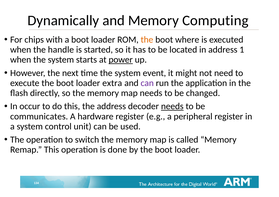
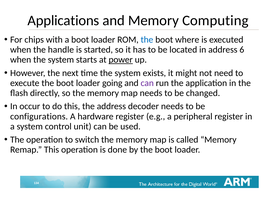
Dynamically: Dynamically -> Applications
the at (147, 40) colour: orange -> blue
1: 1 -> 6
event: event -> exists
extra: extra -> going
needs at (172, 106) underline: present -> none
communicates: communicates -> configurations
